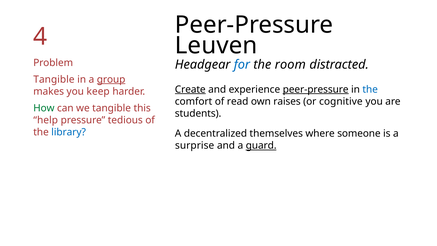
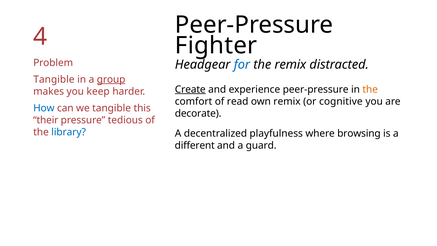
Leuven: Leuven -> Fighter
the room: room -> remix
peer-pressure at (316, 89) underline: present -> none
the at (370, 89) colour: blue -> orange
own raises: raises -> remix
How colour: green -> blue
students: students -> decorate
help: help -> their
themselves: themselves -> playfulness
someone: someone -> browsing
surprise: surprise -> different
guard underline: present -> none
